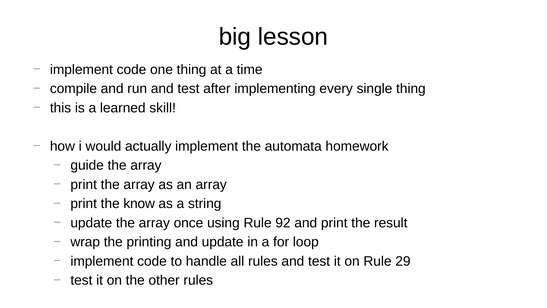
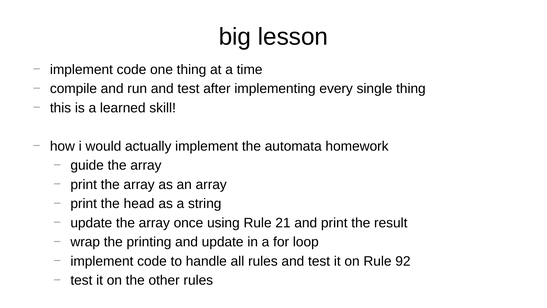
know: know -> head
92: 92 -> 21
29: 29 -> 92
